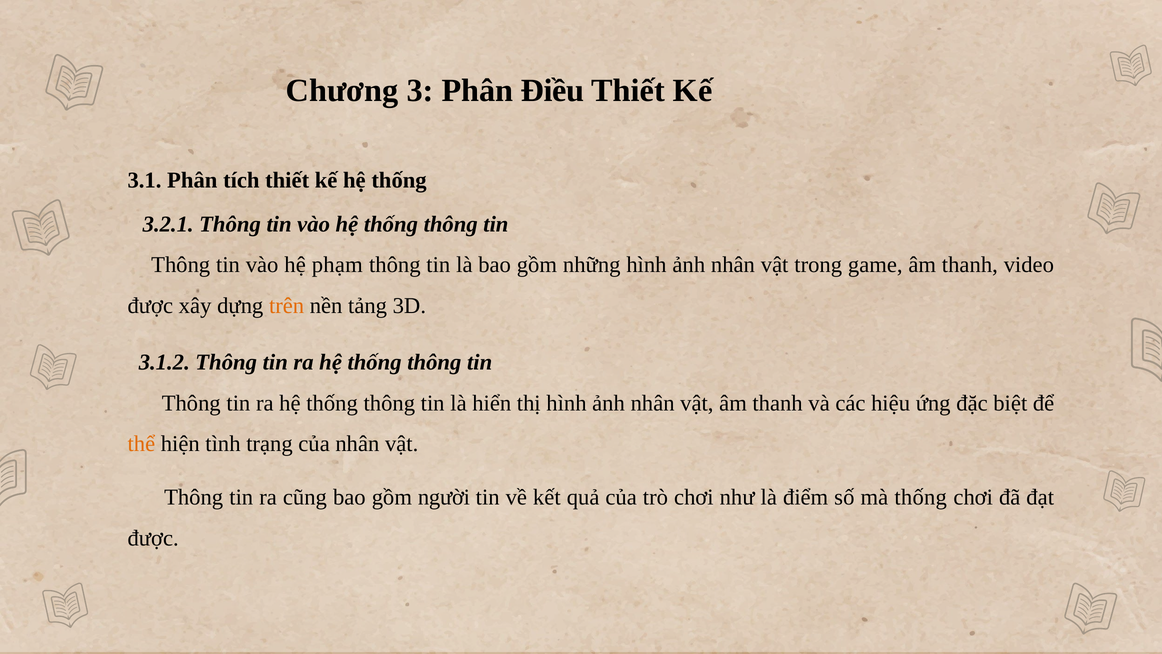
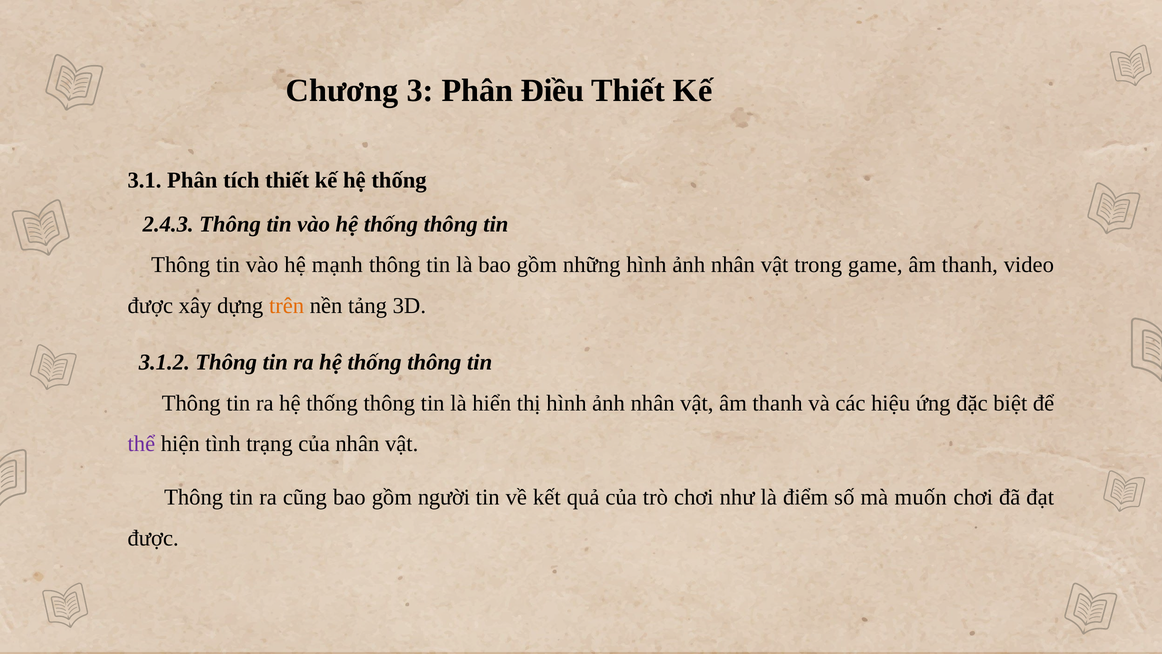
3.2.1: 3.2.1 -> 2.4.3
phạm: phạm -> mạnh
thể colour: orange -> purple
mà thống: thống -> muốn
